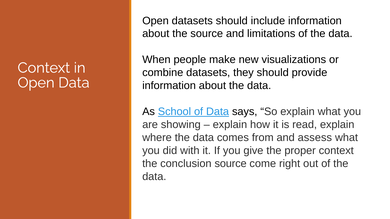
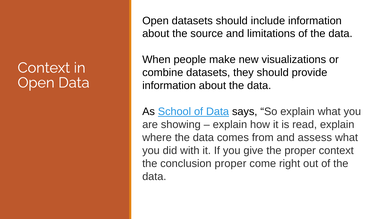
conclusion source: source -> proper
